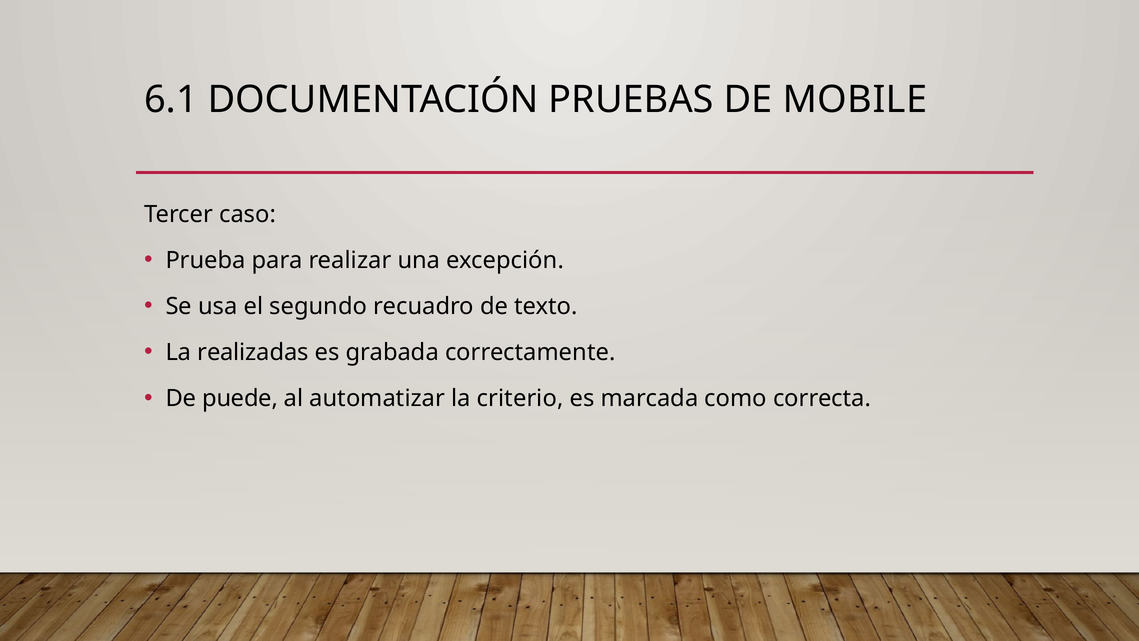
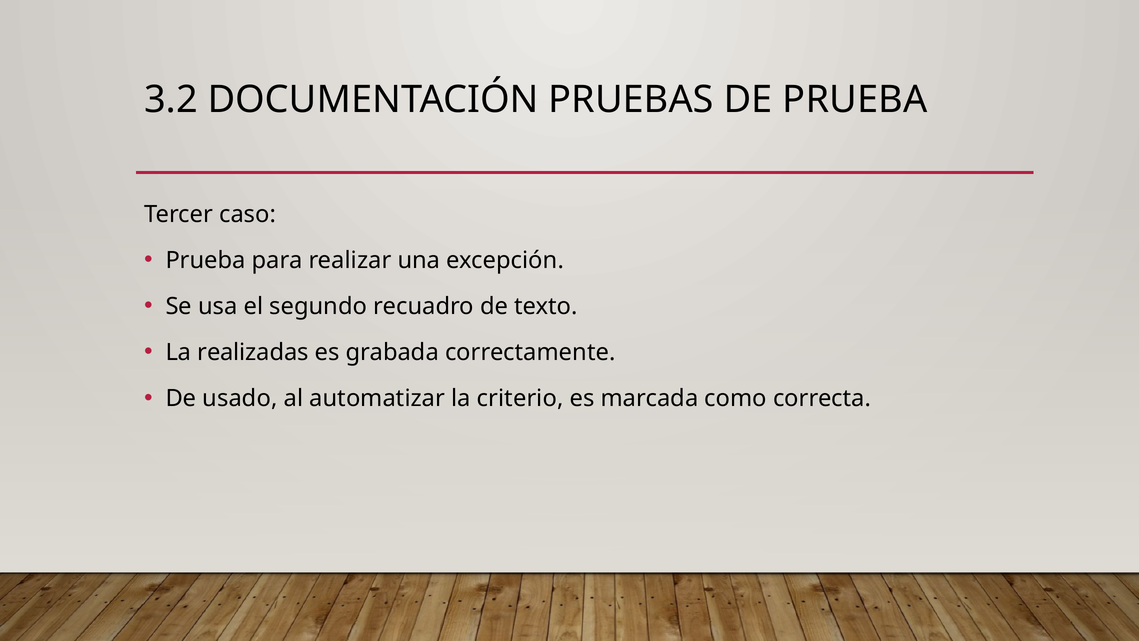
6.1: 6.1 -> 3.2
DE MOBILE: MOBILE -> PRUEBA
puede: puede -> usado
